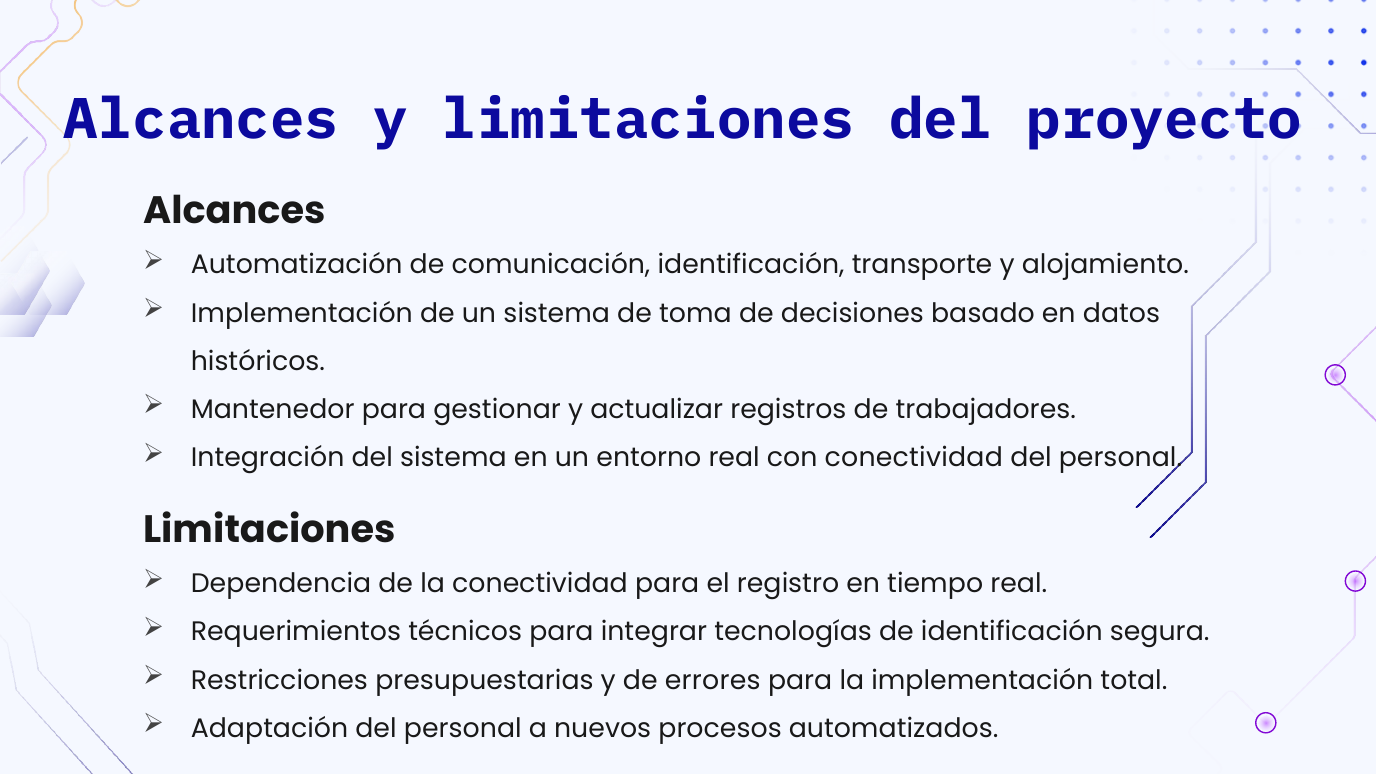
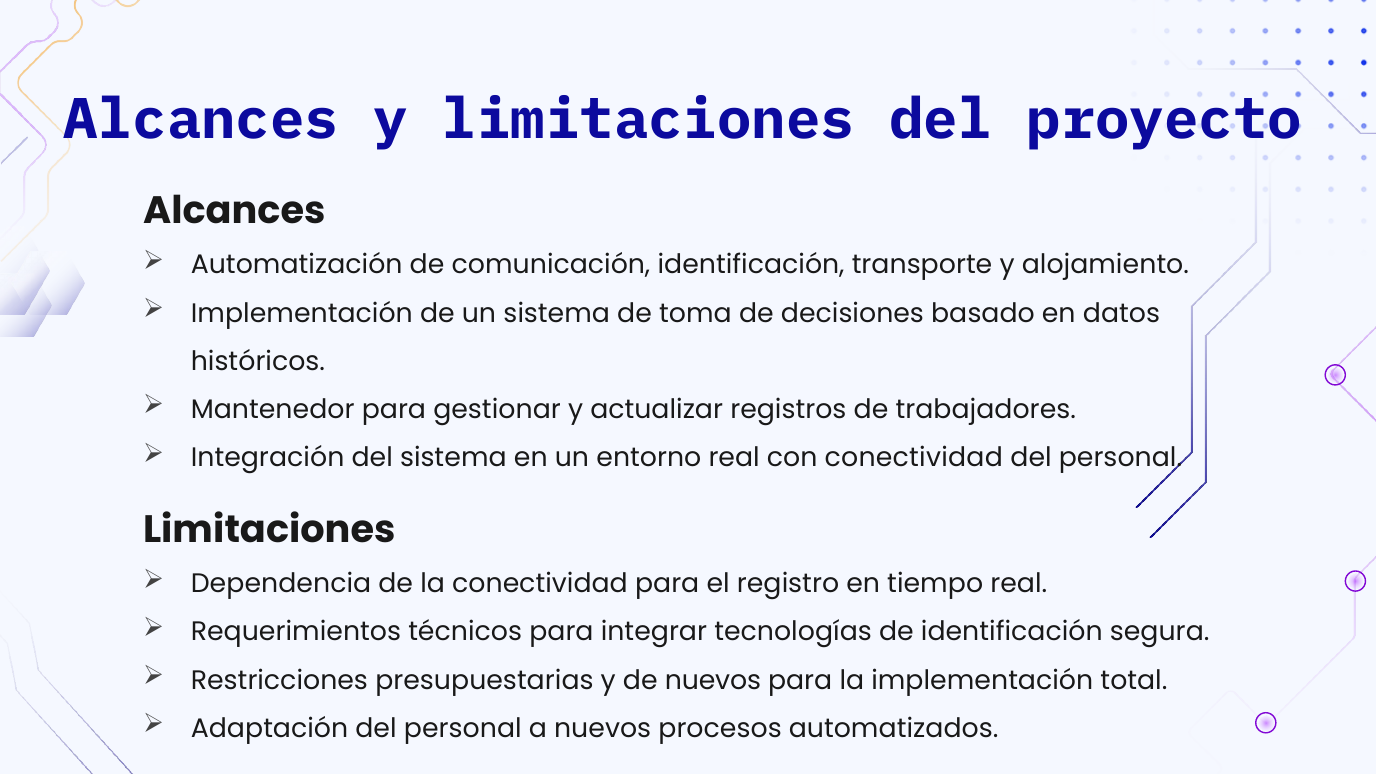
de errores: errores -> nuevos
